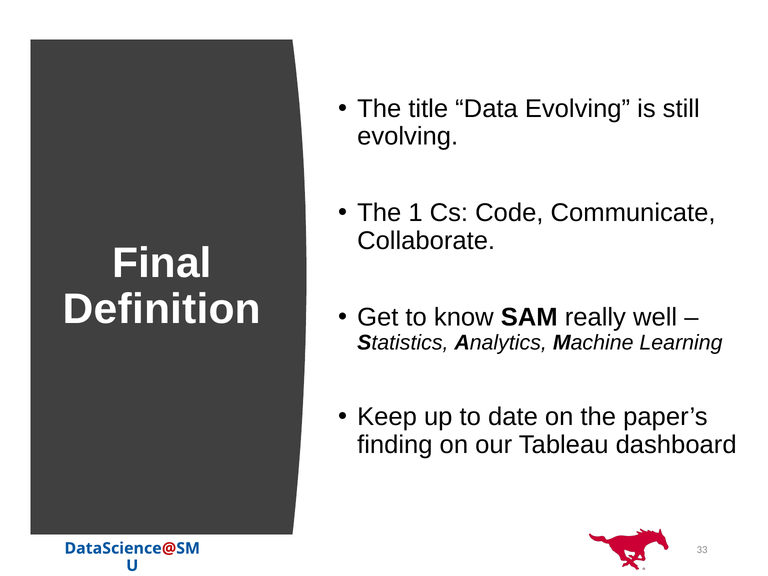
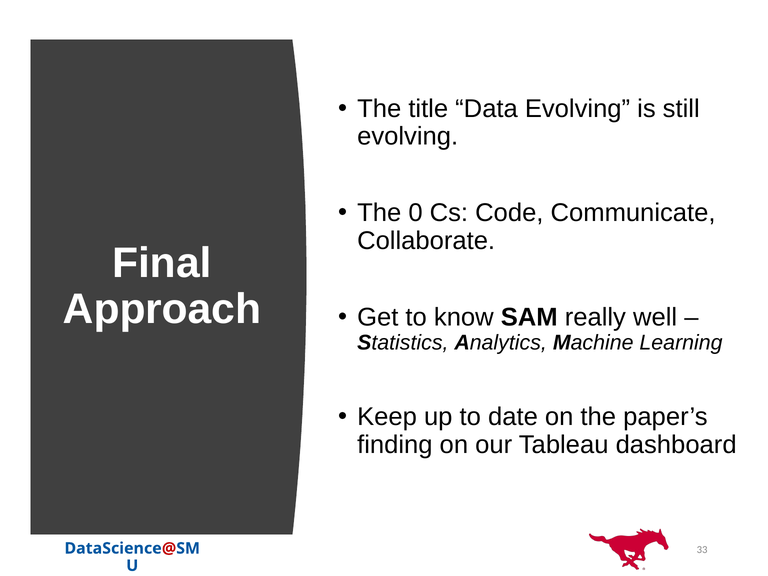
1: 1 -> 0
Definition: Definition -> Approach
